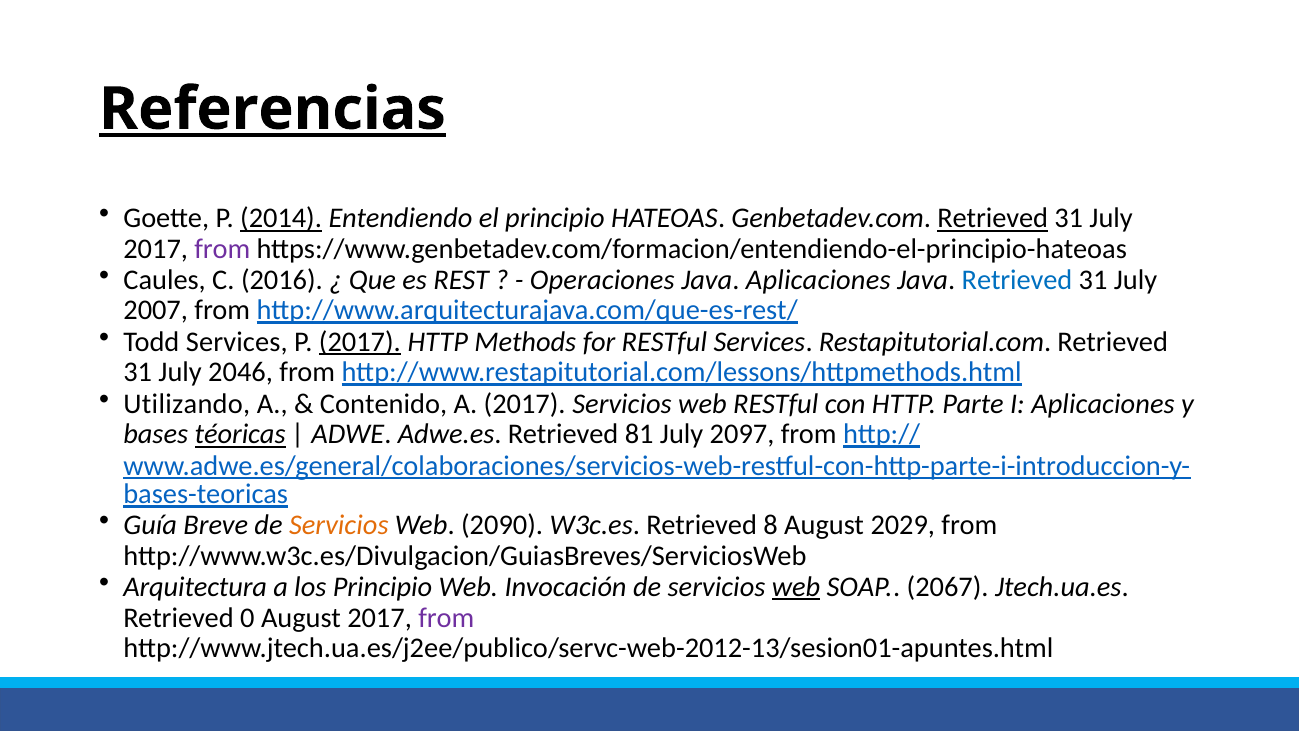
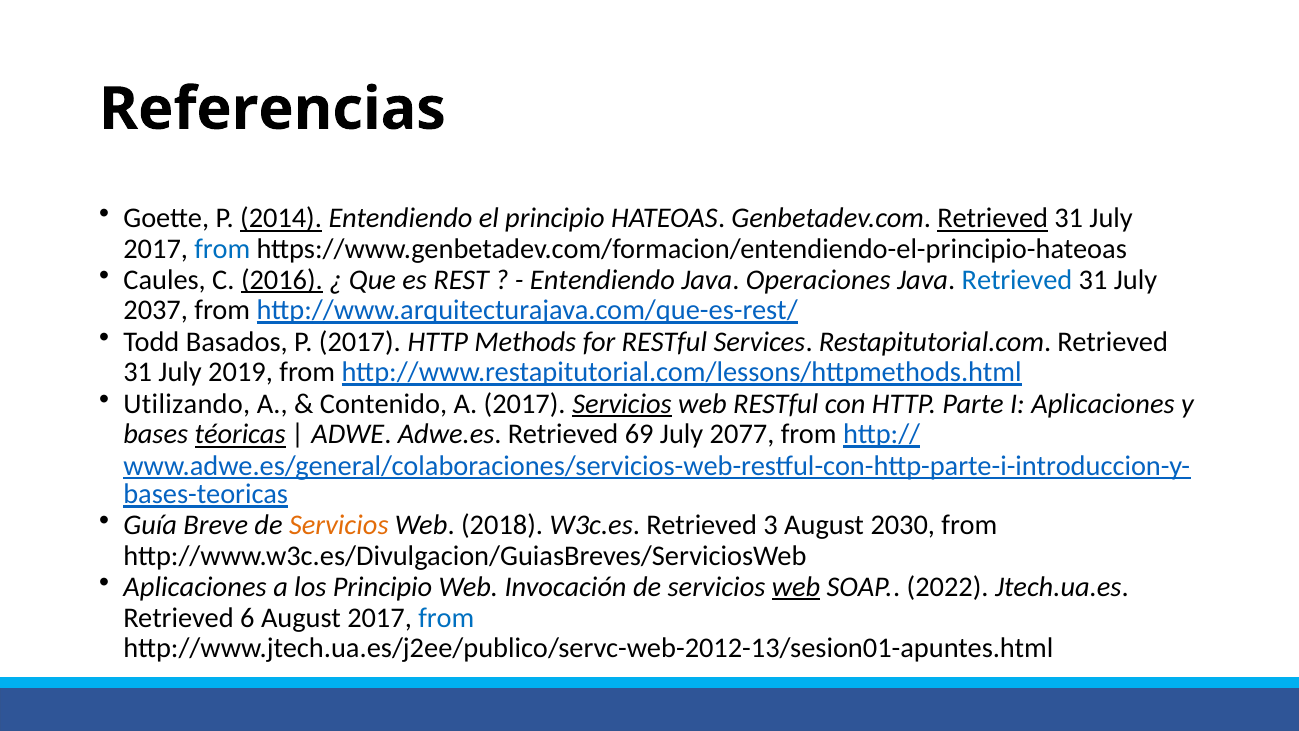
Referencias underline: present -> none
from at (222, 249) colour: purple -> blue
2016 underline: none -> present
Operaciones at (602, 280): Operaciones -> Entendiendo
Java Aplicaciones: Aplicaciones -> Operaciones
2007: 2007 -> 2037
Todd Services: Services -> Basados
2017 at (360, 342) underline: present -> none
2046: 2046 -> 2019
Servicios at (622, 404) underline: none -> present
81: 81 -> 69
2097: 2097 -> 2077
2090: 2090 -> 2018
8: 8 -> 3
2029: 2029 -> 2030
Arquitectura at (195, 587): Arquitectura -> Aplicaciones
2067: 2067 -> 2022
0: 0 -> 6
from at (446, 617) colour: purple -> blue
